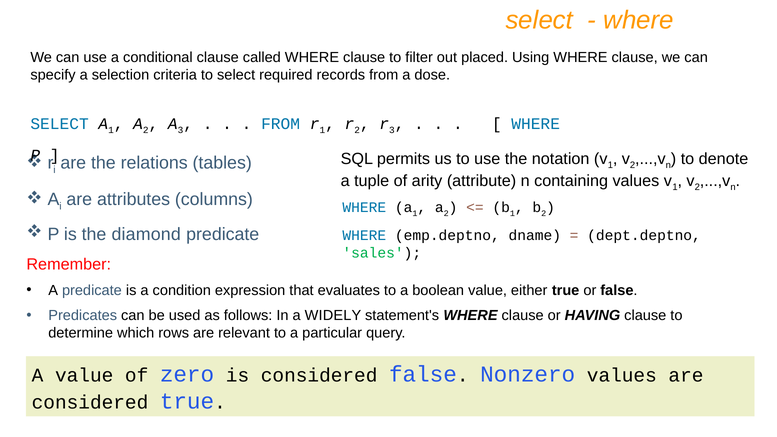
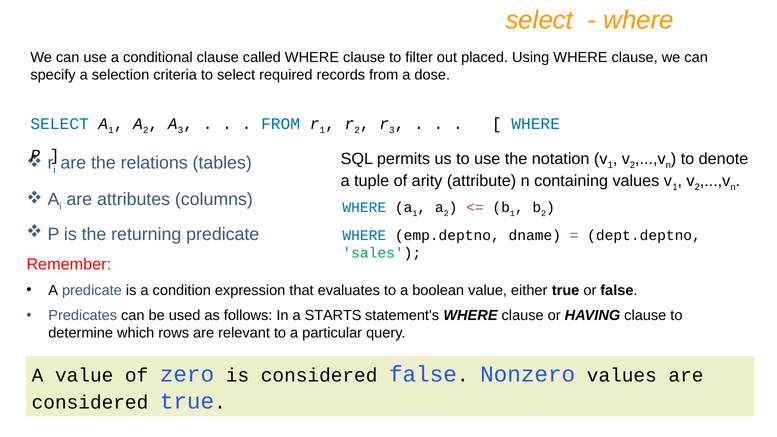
diamond: diamond -> returning
WIDELY: WIDELY -> STARTS
